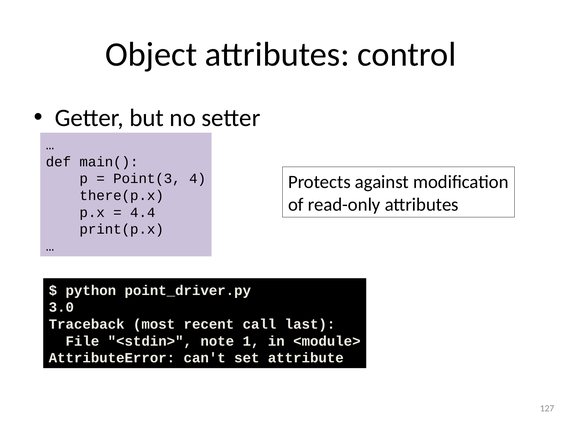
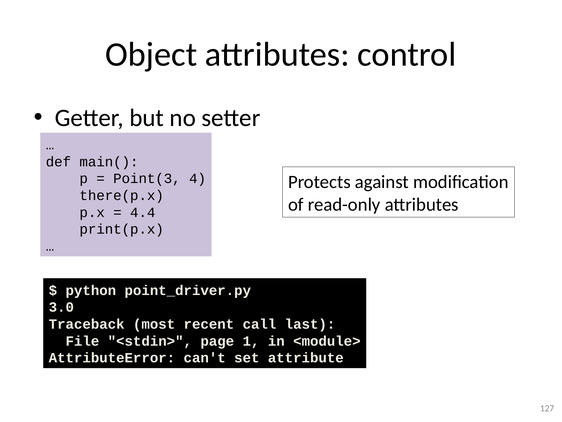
note: note -> page
